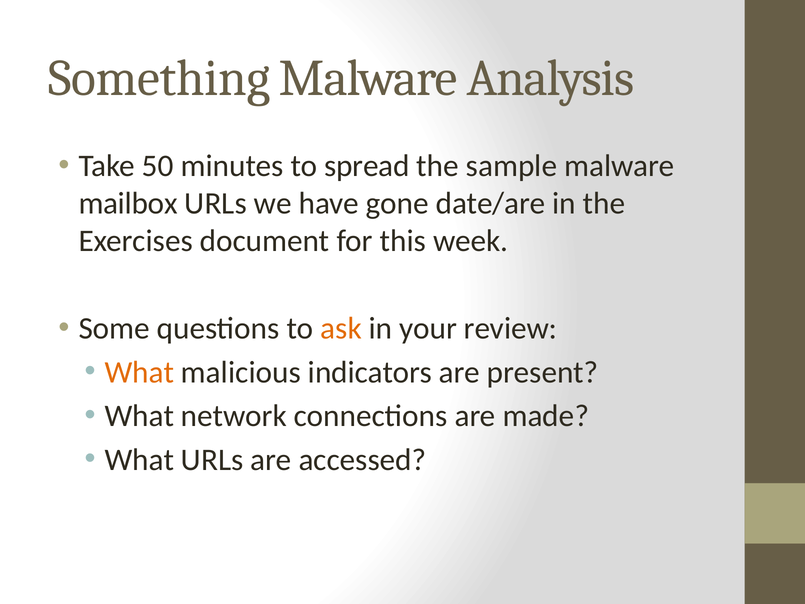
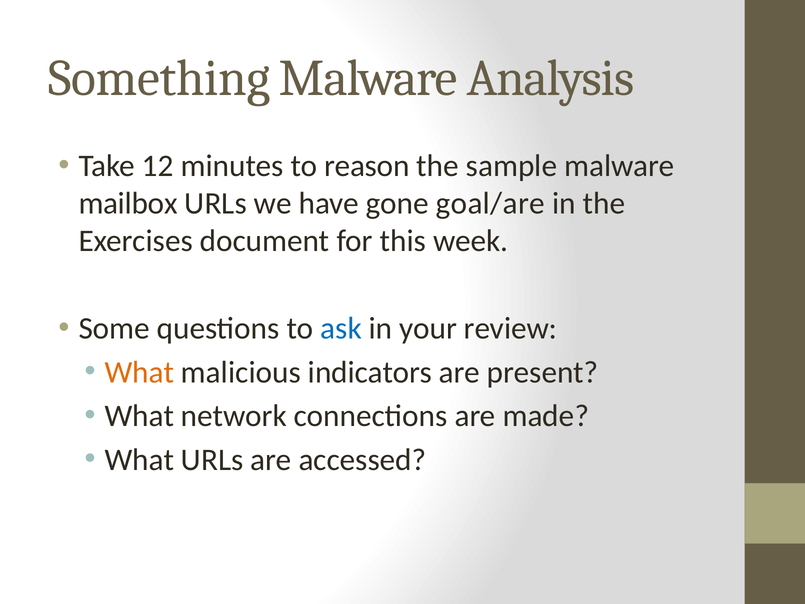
50: 50 -> 12
spread: spread -> reason
date/are: date/are -> goal/are
ask colour: orange -> blue
